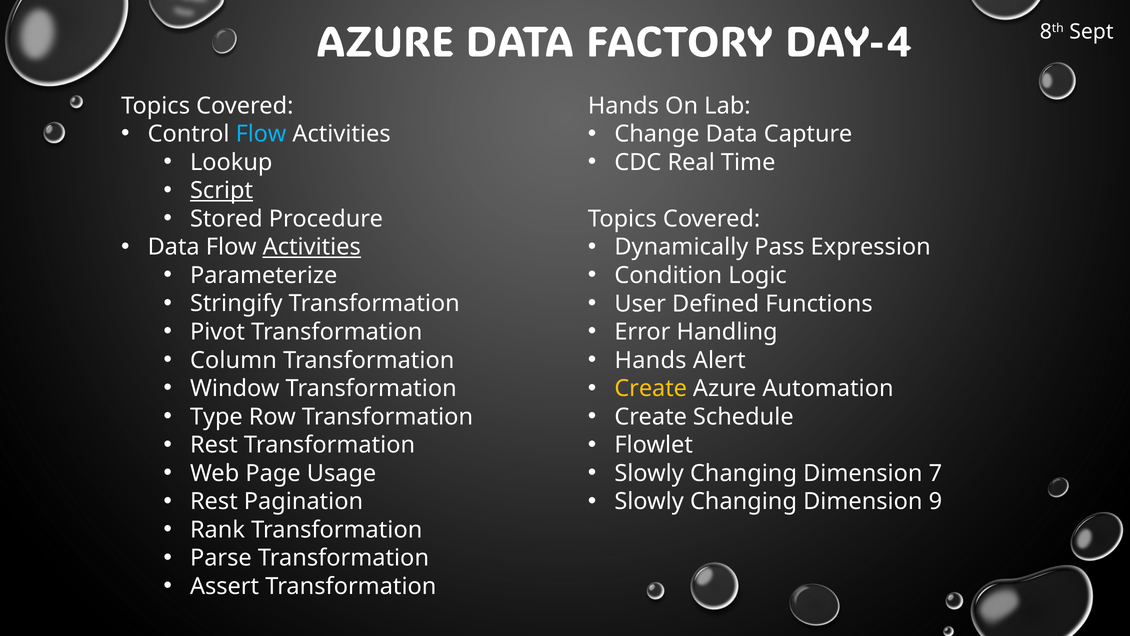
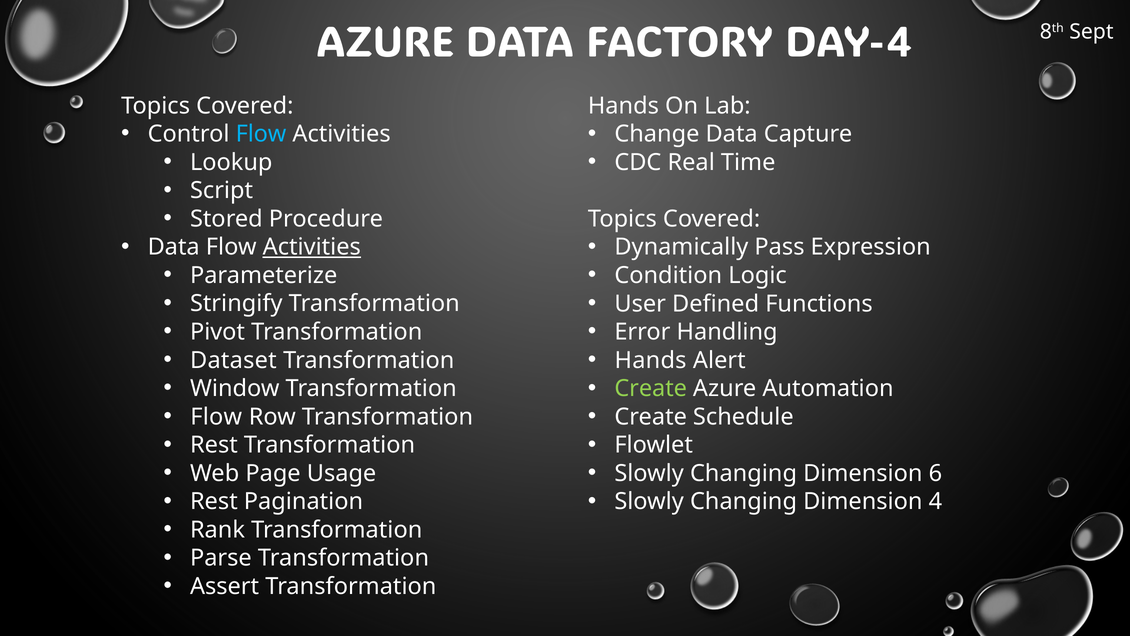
Script underline: present -> none
Column: Column -> Dataset
Create at (651, 388) colour: yellow -> light green
Type at (216, 417): Type -> Flow
7: 7 -> 6
9: 9 -> 4
